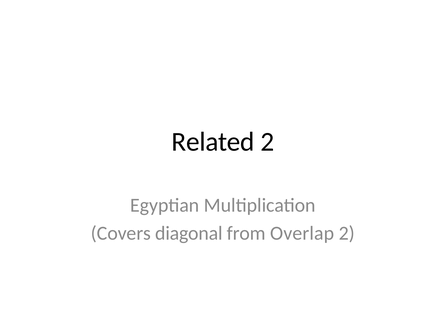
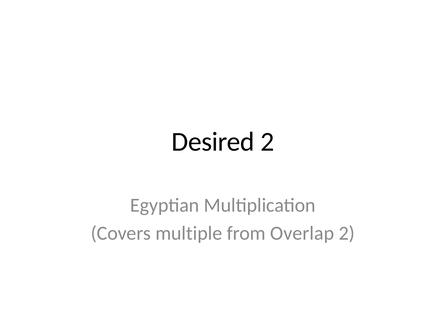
Related: Related -> Desired
diagonal: diagonal -> multiple
